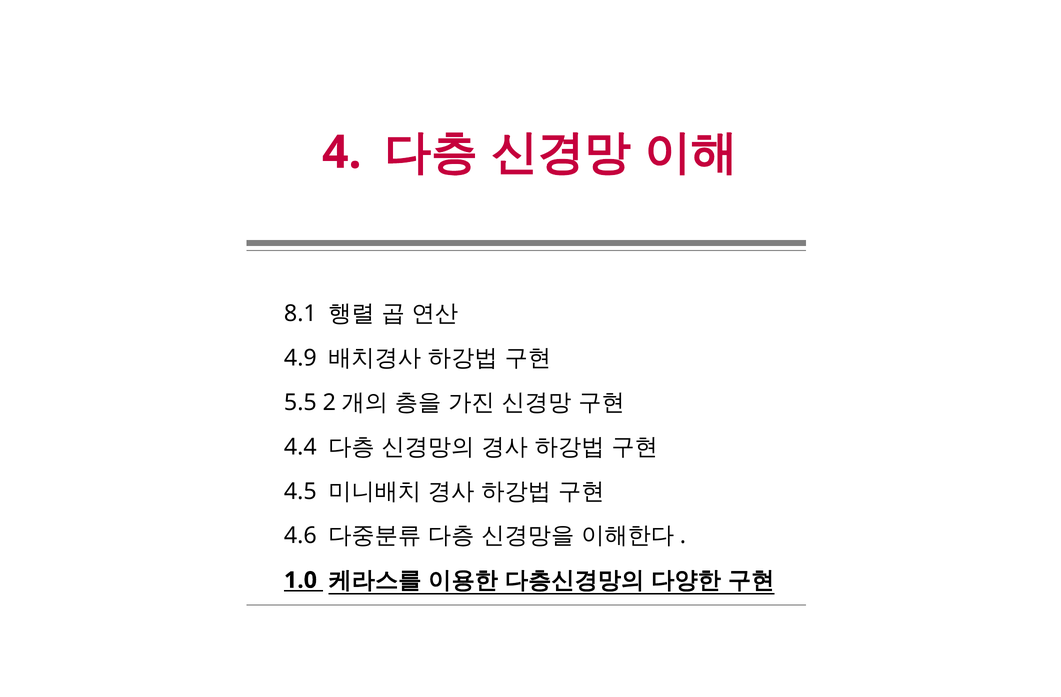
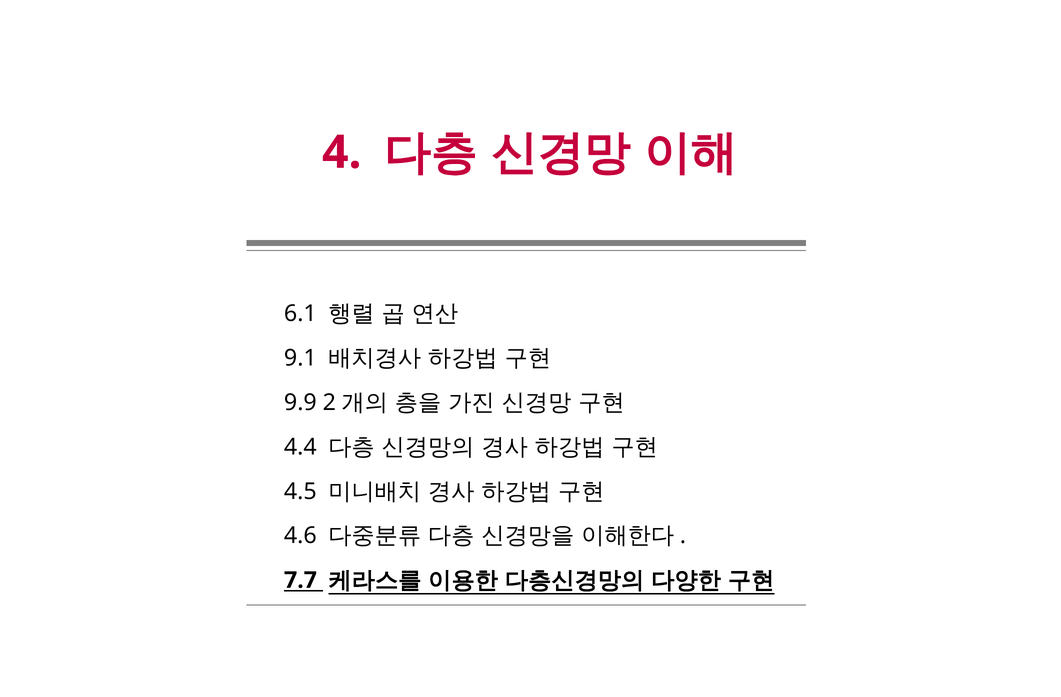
8.1: 8.1 -> 6.1
4.9: 4.9 -> 9.1
5.5: 5.5 -> 9.9
1.0: 1.0 -> 7.7
